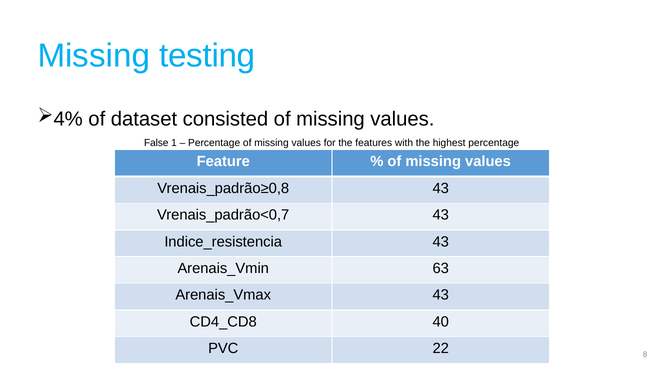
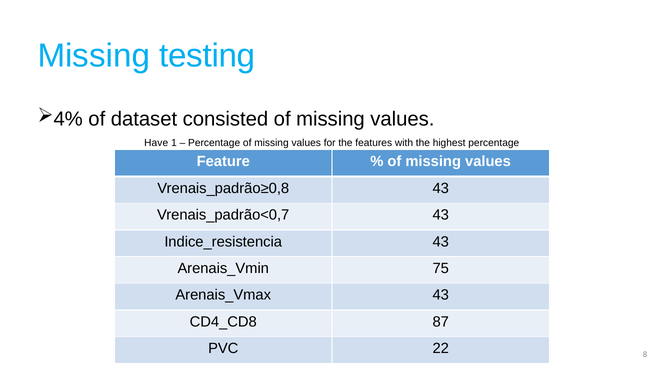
False: False -> Have
63: 63 -> 75
40: 40 -> 87
